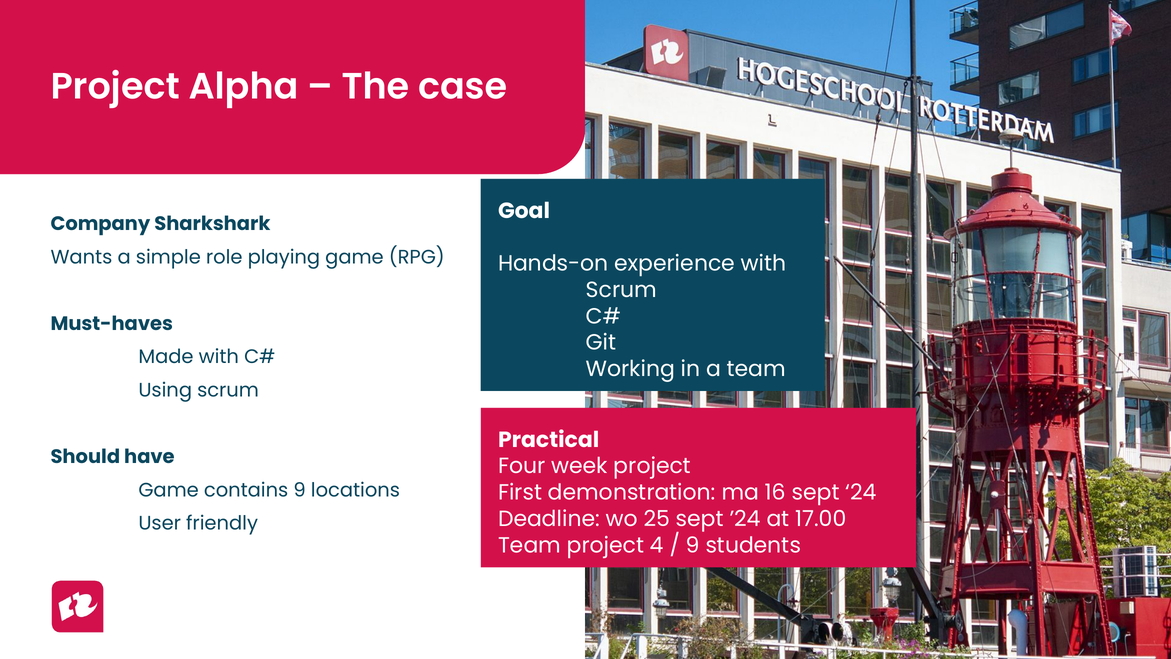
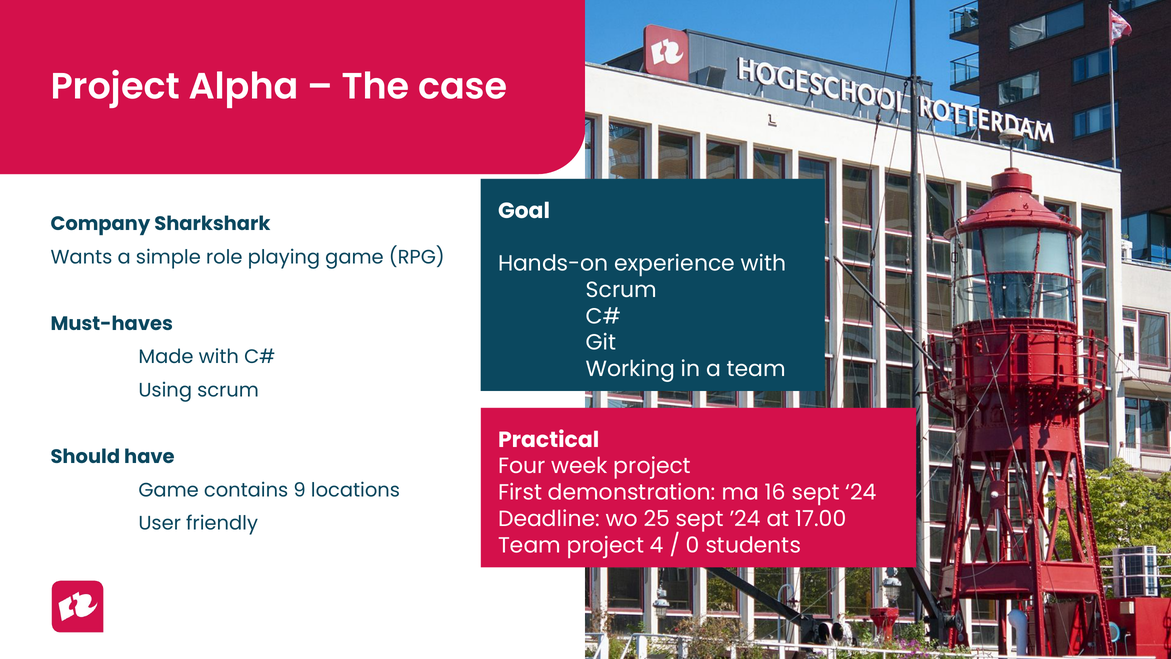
9 at (693, 545): 9 -> 0
